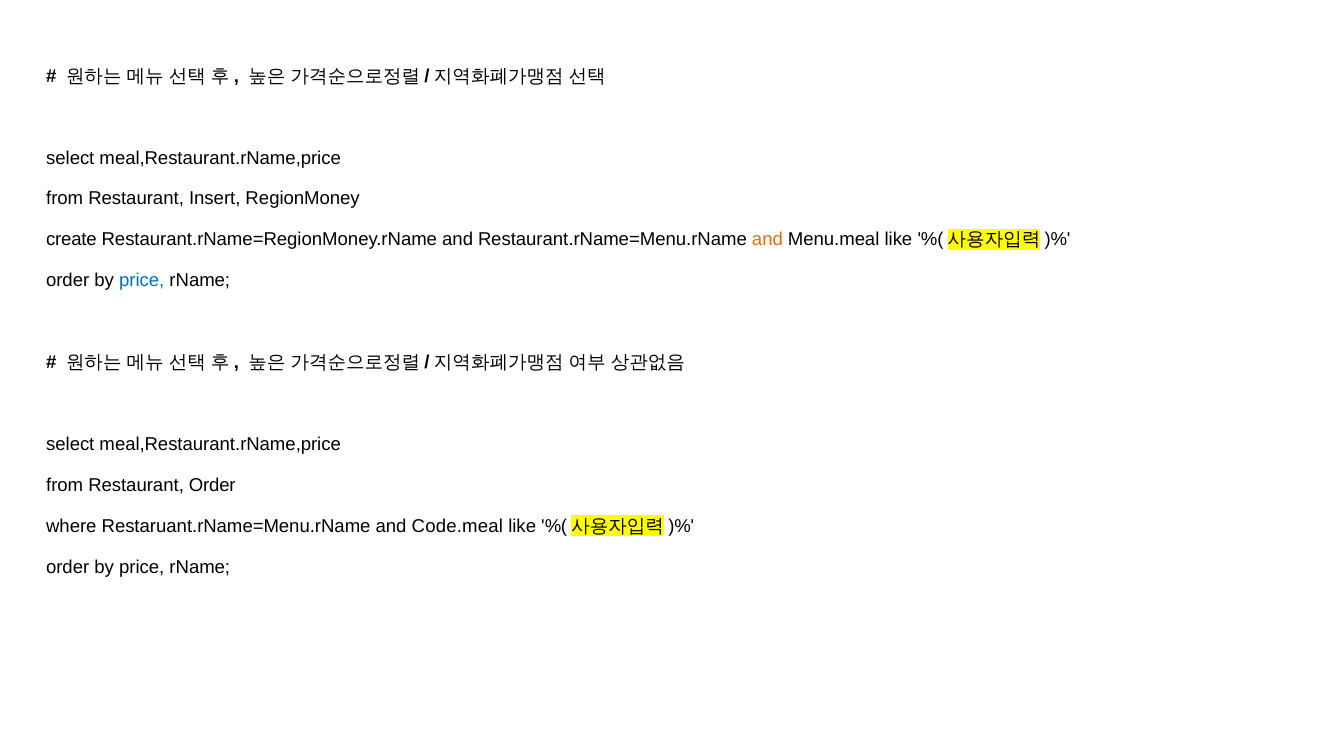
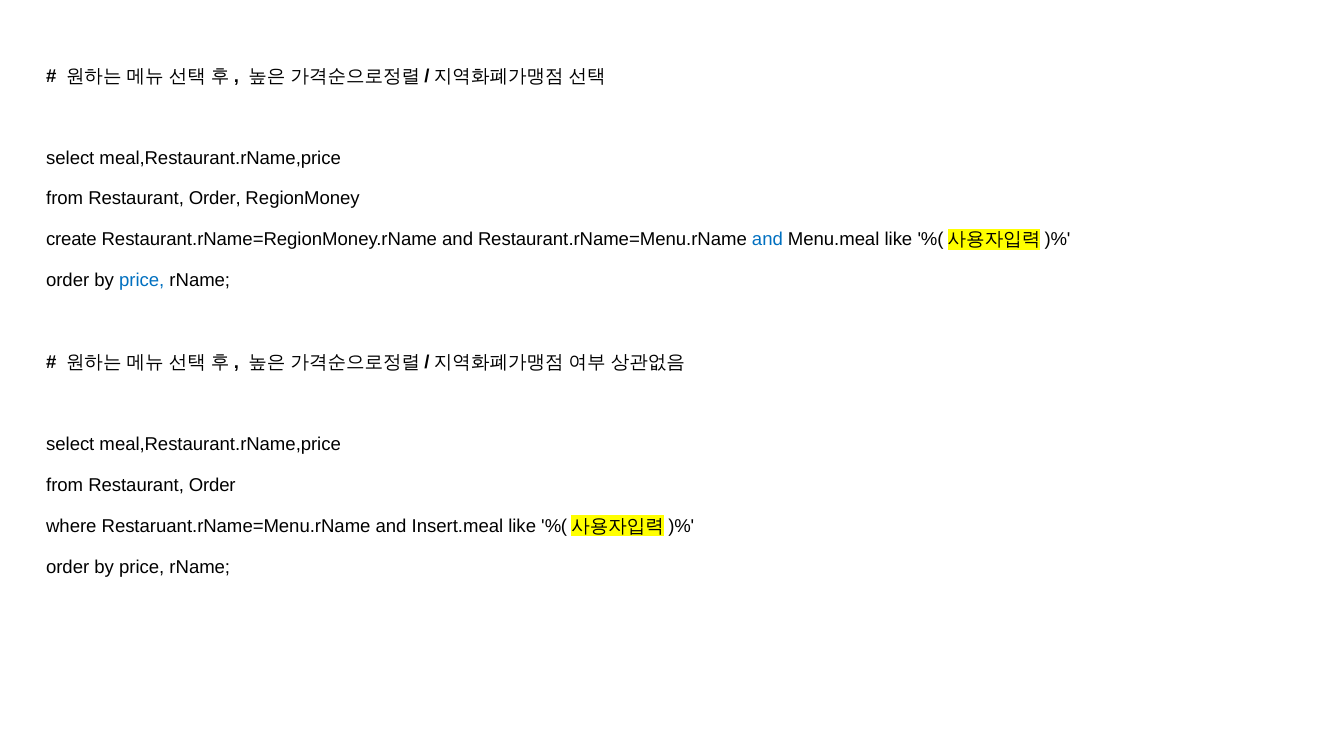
Insert at (215, 199): Insert -> Order
and at (767, 240) colour: orange -> blue
Code.meal: Code.meal -> Insert.meal
